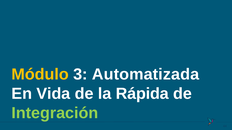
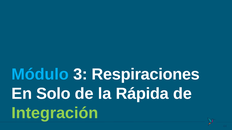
Módulo colour: yellow -> light blue
Automatizada: Automatizada -> Respiraciones
Vida: Vida -> Solo
